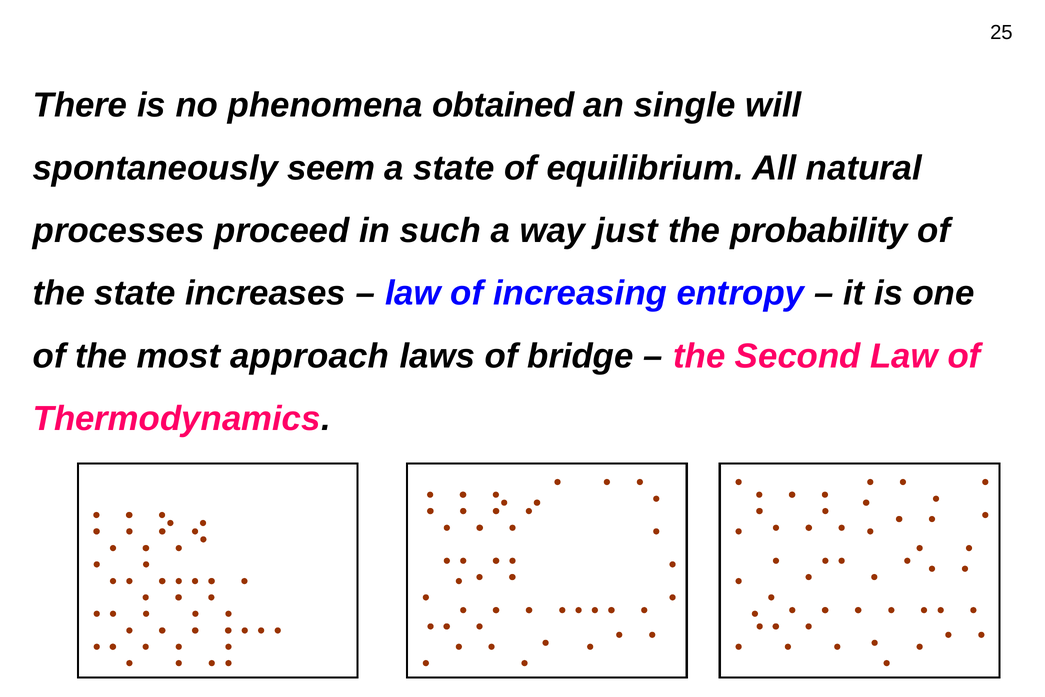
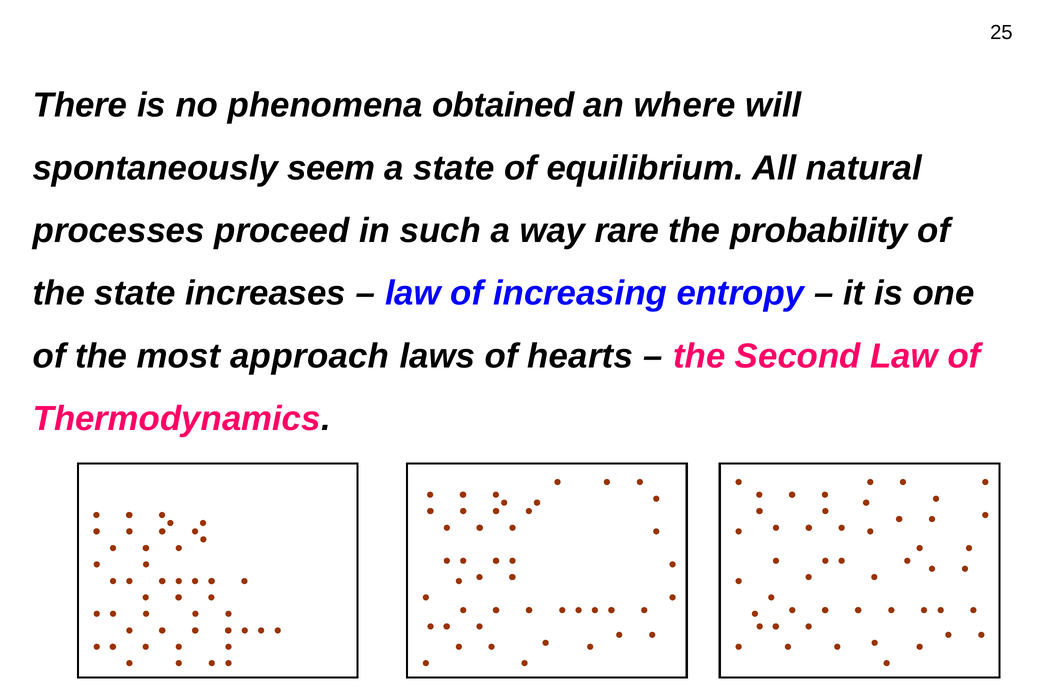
single: single -> where
just: just -> rare
bridge: bridge -> hearts
